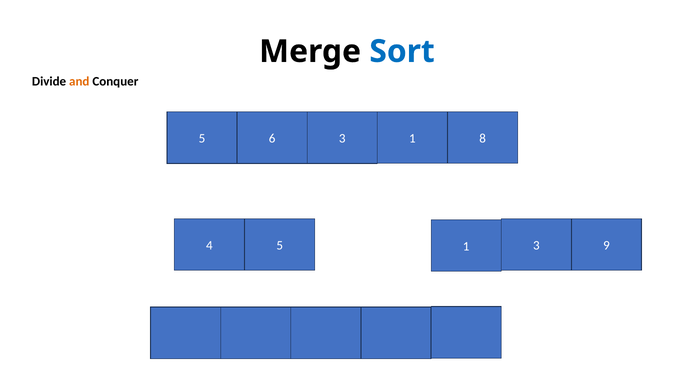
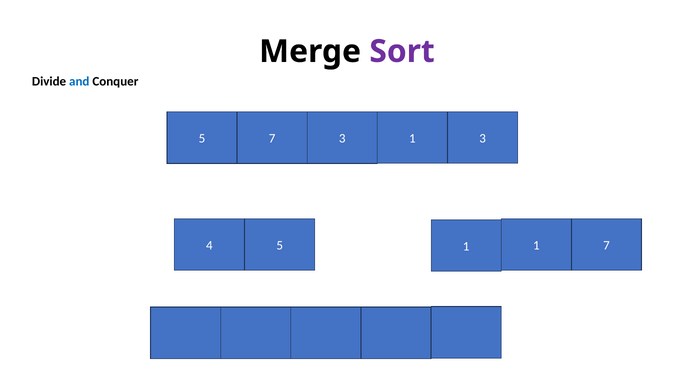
Sort colour: blue -> purple
and colour: orange -> blue
5 6: 6 -> 7
1 8: 8 -> 3
4 9: 9 -> 7
1 3: 3 -> 1
